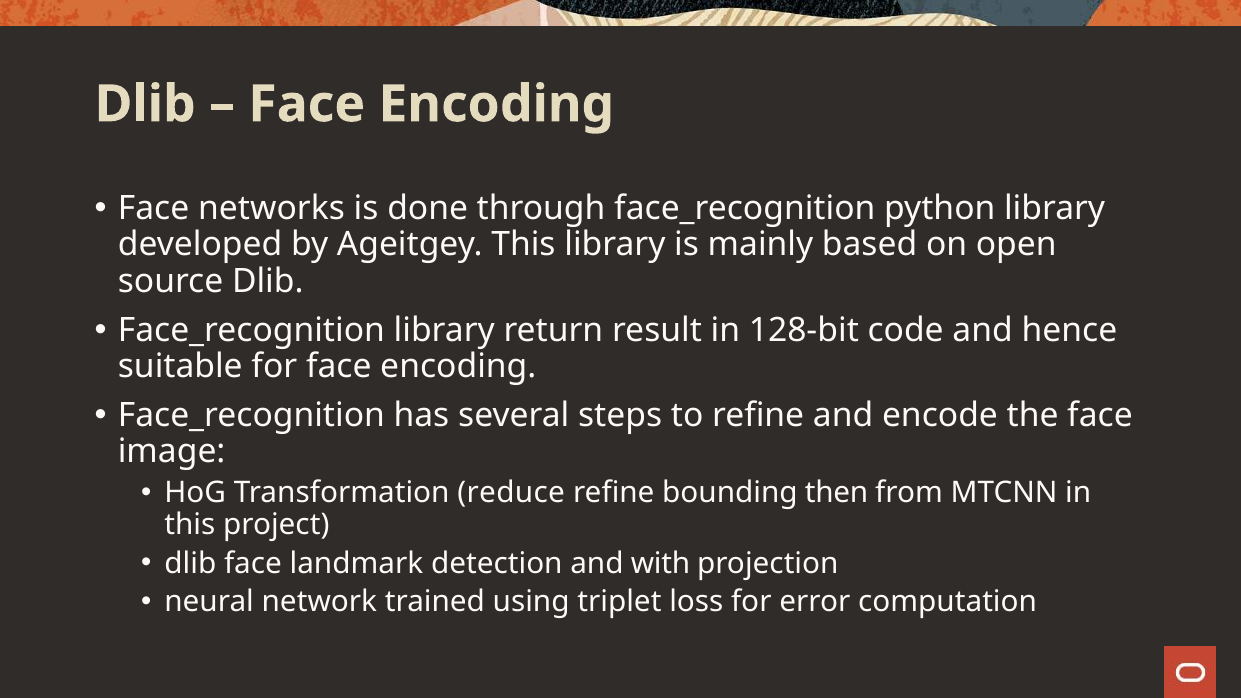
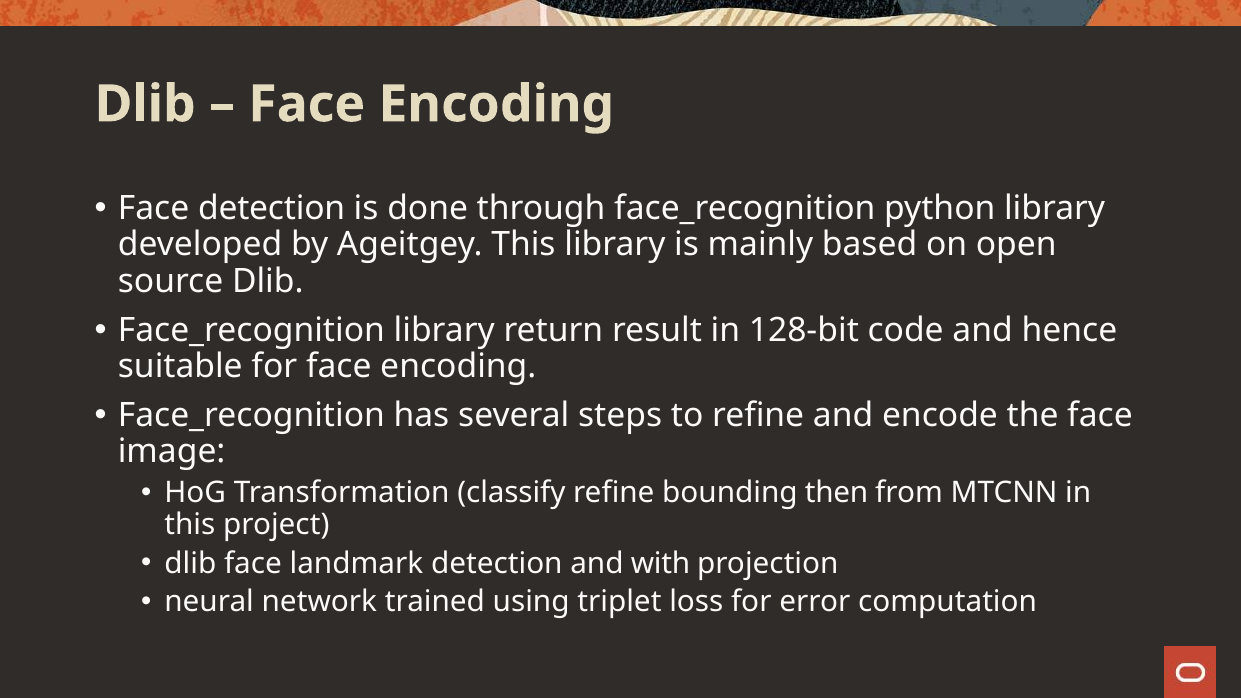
Face networks: networks -> detection
reduce: reduce -> classify
